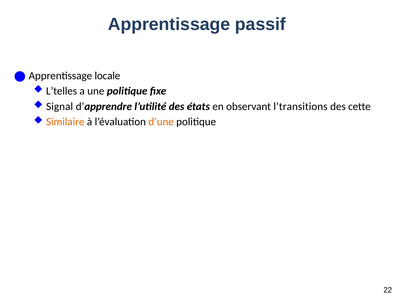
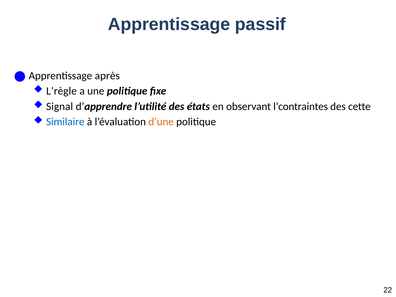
locale: locale -> après
L’telles: L’telles -> L’règle
l’transitions: l’transitions -> l’contraintes
Similaire colour: orange -> blue
